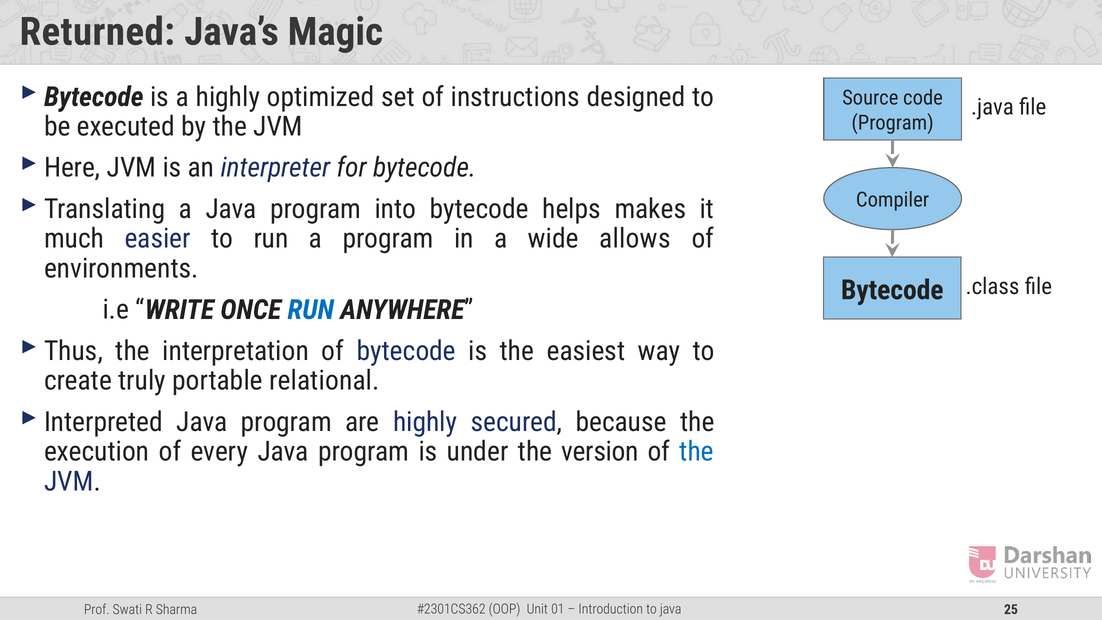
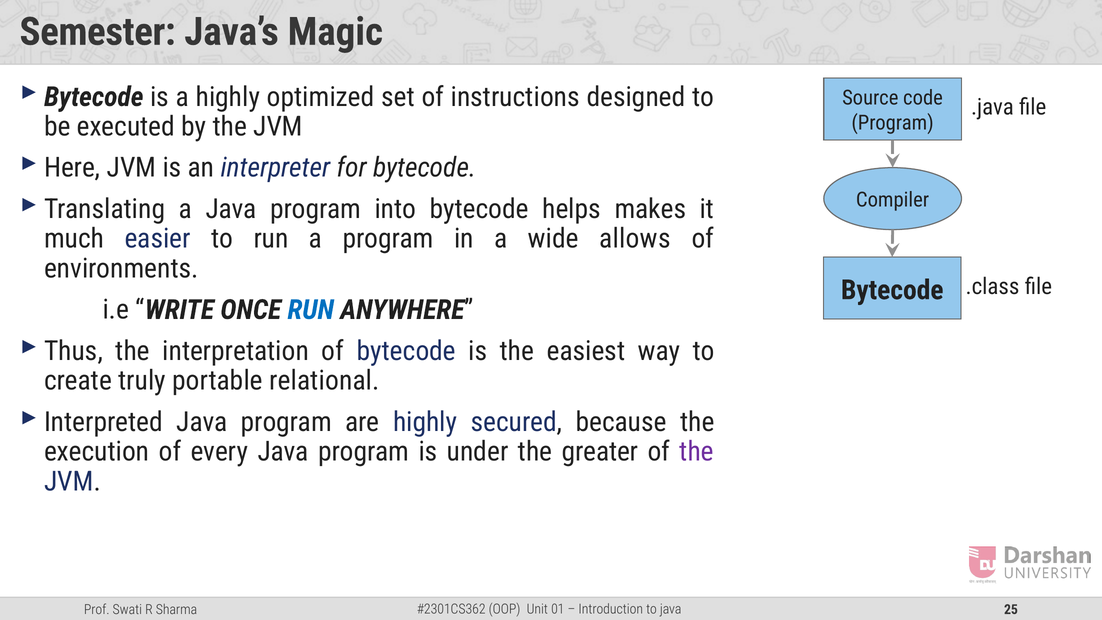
Returned: Returned -> Semester
version: version -> greater
the at (697, 452) colour: blue -> purple
